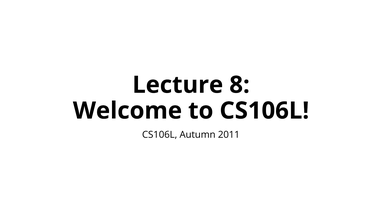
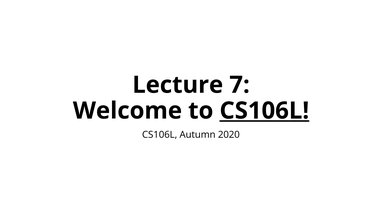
8: 8 -> 7
CS106L at (264, 111) underline: none -> present
2011: 2011 -> 2020
